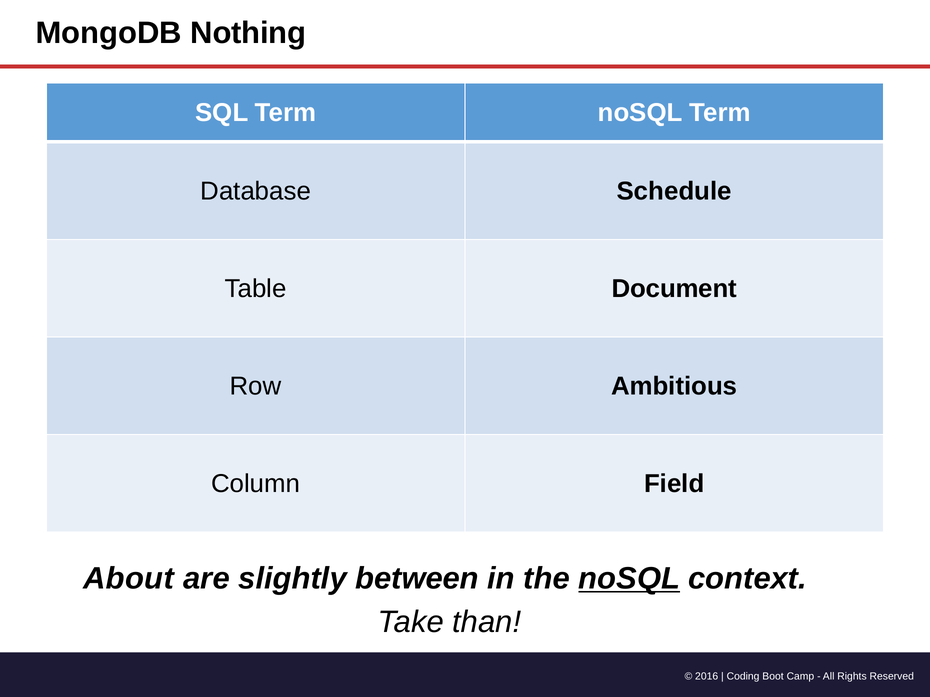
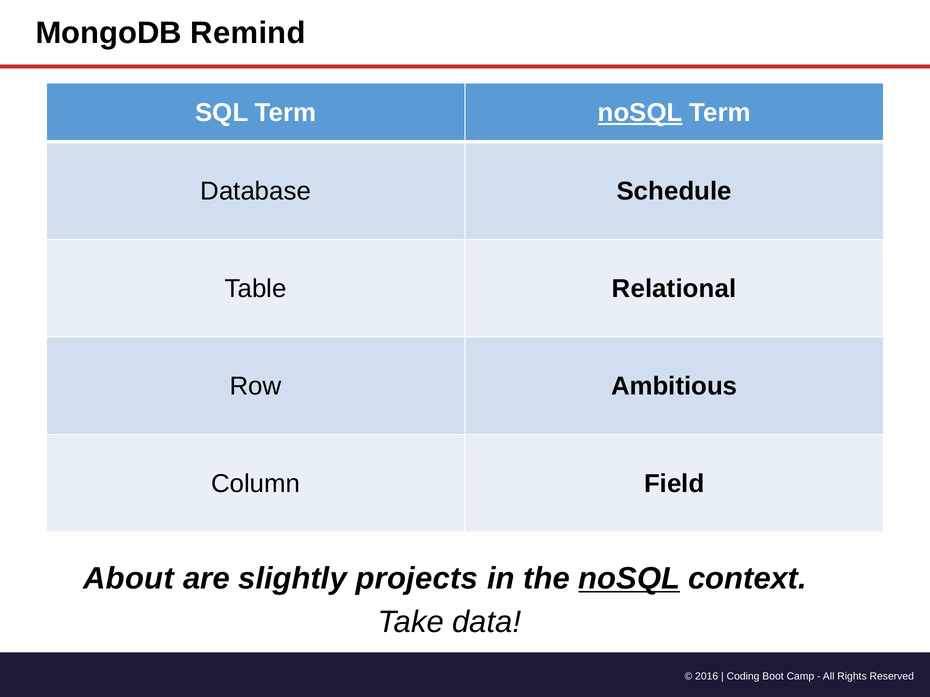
Nothing: Nothing -> Remind
noSQL at (640, 113) underline: none -> present
Document: Document -> Relational
between: between -> projects
than: than -> data
